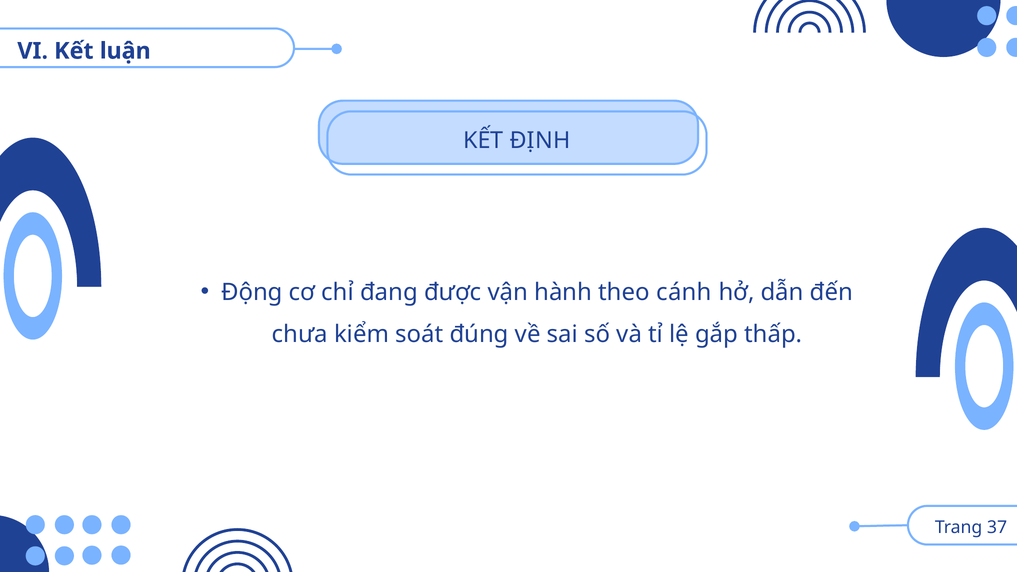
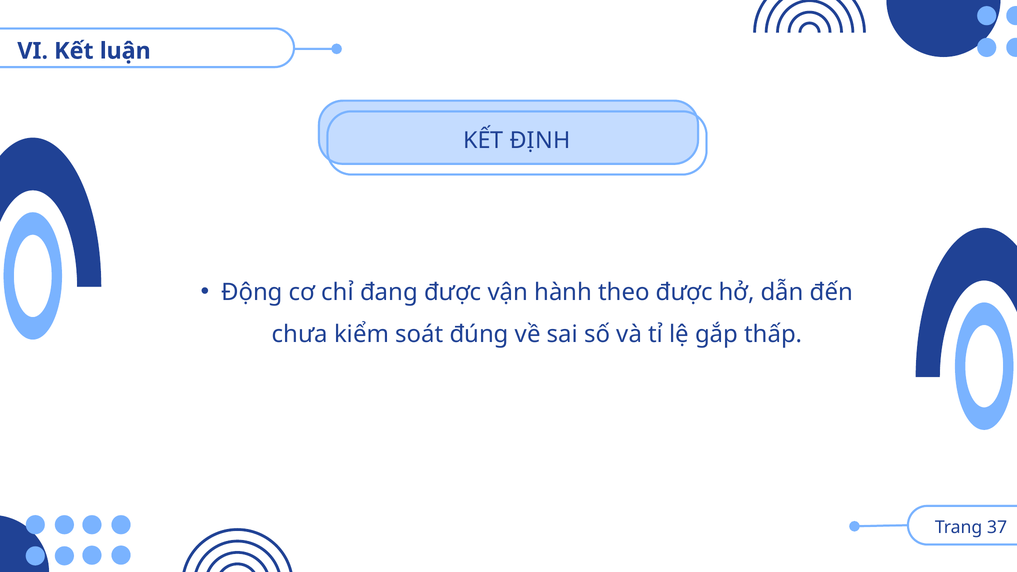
theo cánh: cánh -> được
